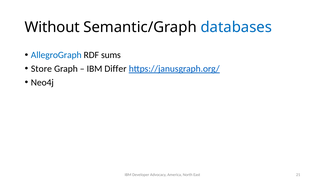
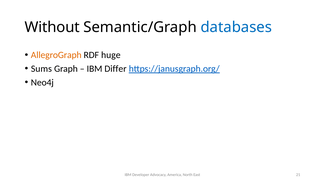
AllegroGraph colour: blue -> orange
sums: sums -> huge
Store: Store -> Sums
